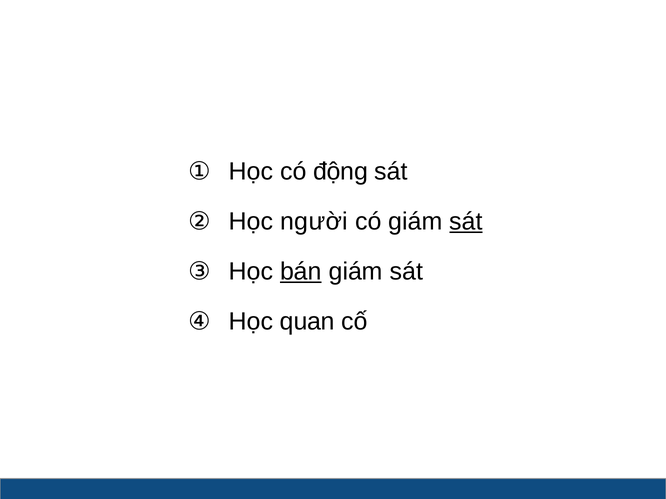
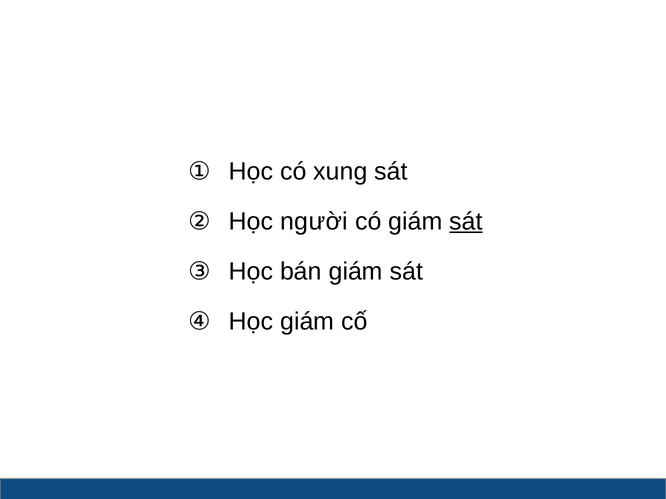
động: động -> xung
bán underline: present -> none
Học quan: quan -> giám
